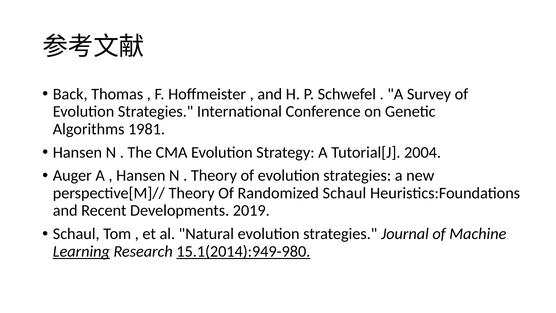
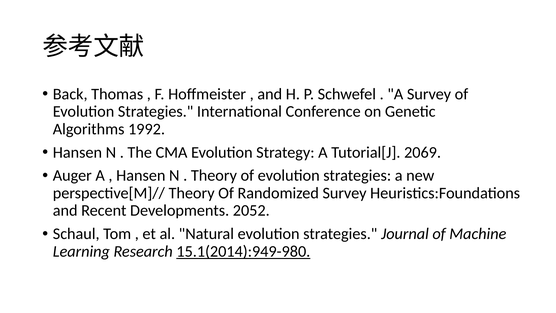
1981: 1981 -> 1992
2004: 2004 -> 2069
Randomized Schaul: Schaul -> Survey
2019: 2019 -> 2052
Learning underline: present -> none
